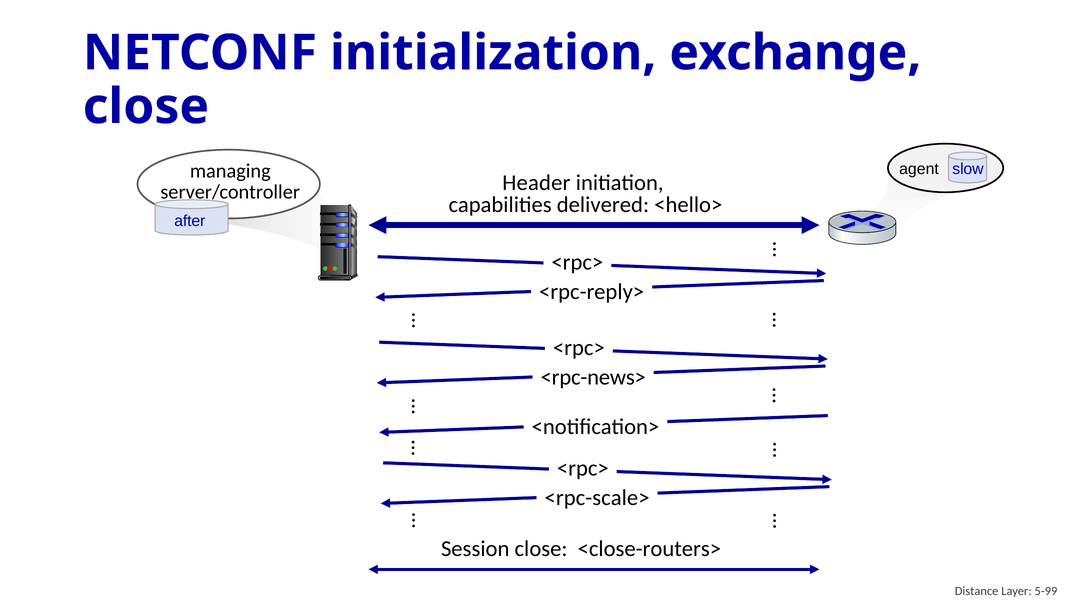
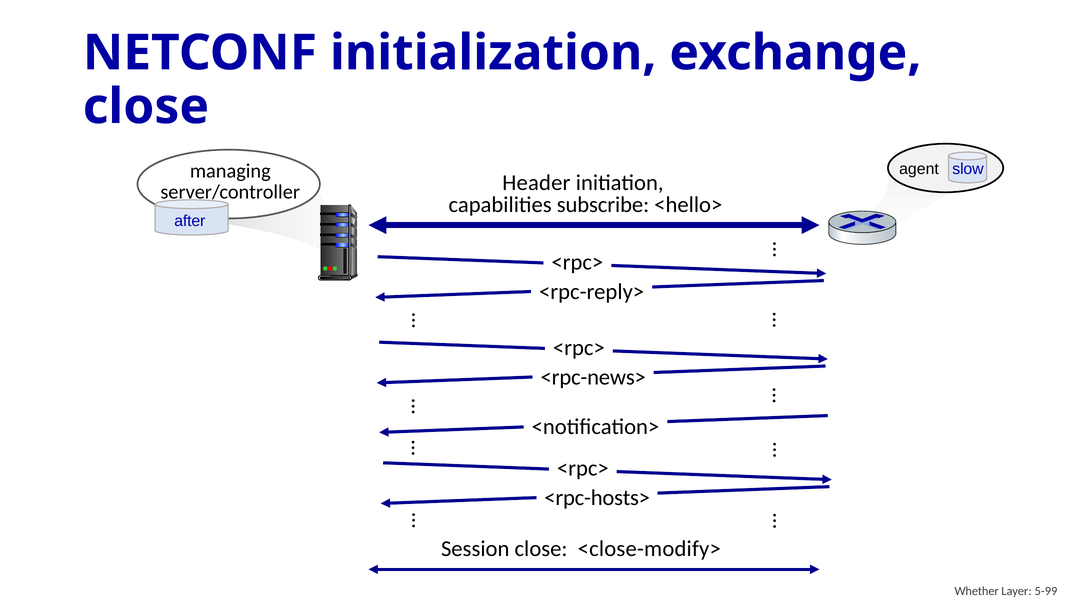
delivered: delivered -> subscribe
<rpc-scale>: <rpc-scale> -> <rpc-hosts>
<close-routers>: <close-routers> -> <close-modify>
Distance: Distance -> Whether
